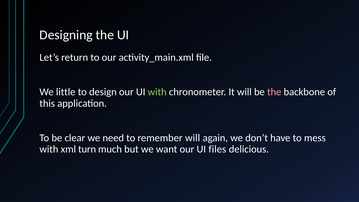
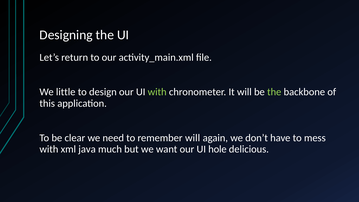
the at (274, 92) colour: pink -> light green
turn: turn -> java
files: files -> hole
